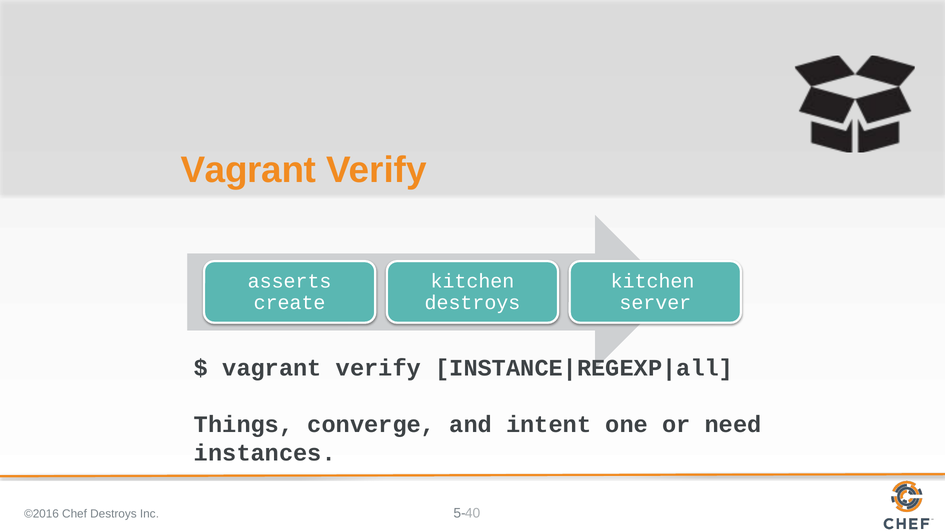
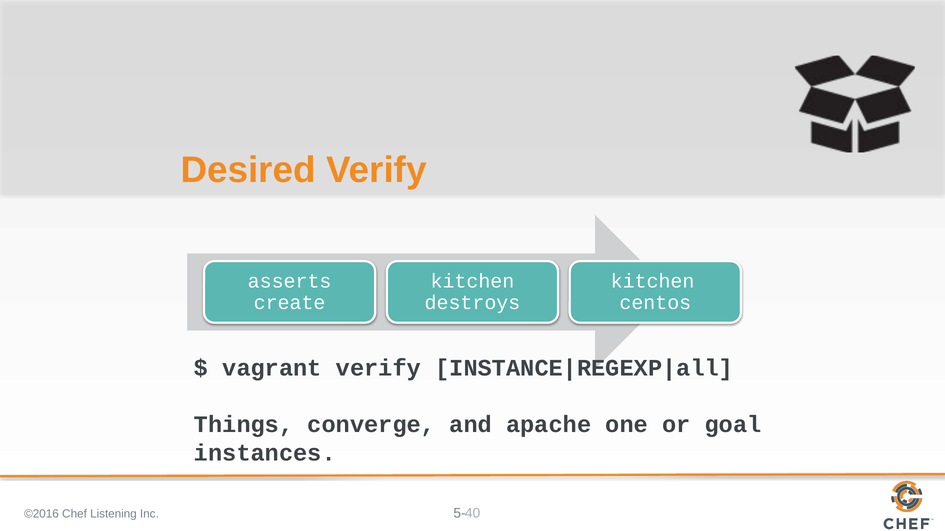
Vagrant at (248, 170): Vagrant -> Desired
server: server -> centos
intent: intent -> apache
need: need -> goal
Chef Destroys: Destroys -> Listening
